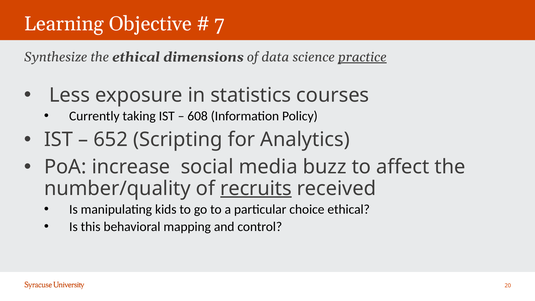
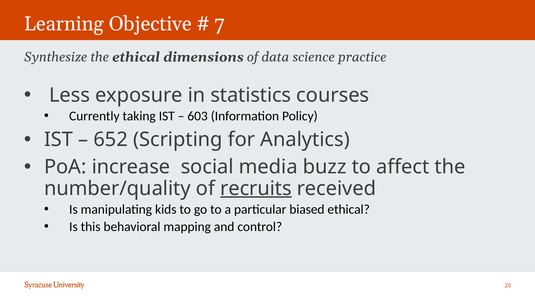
practice underline: present -> none
608: 608 -> 603
choice: choice -> biased
